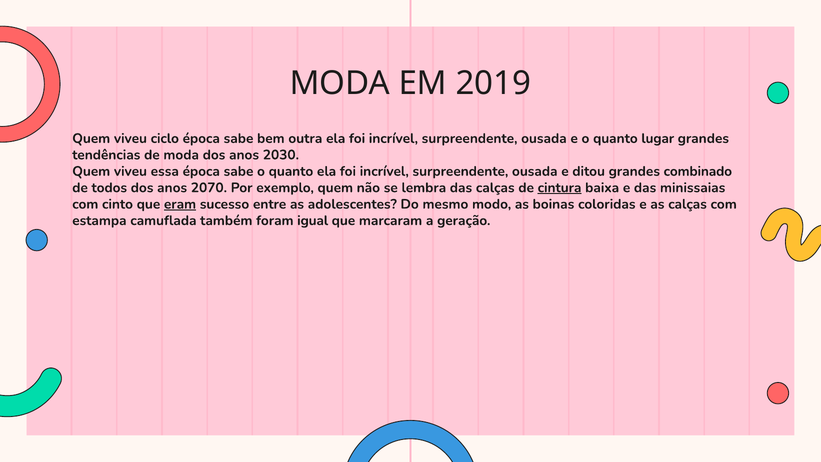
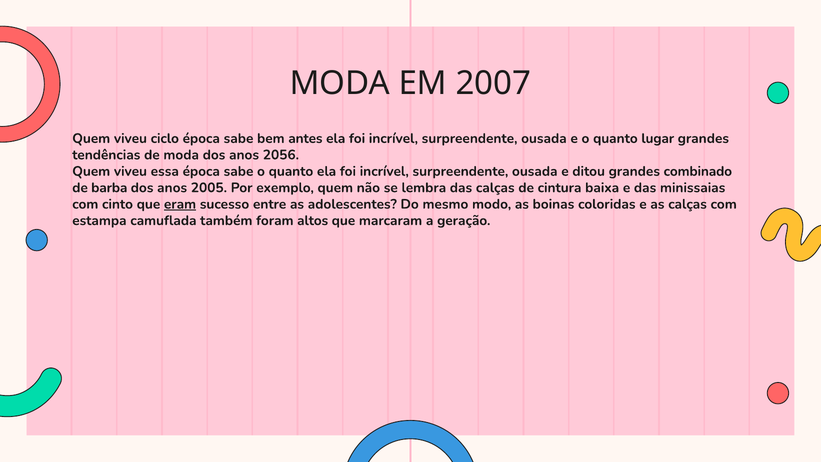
2019: 2019 -> 2007
outra: outra -> antes
2030: 2030 -> 2056
todos: todos -> barba
2070: 2070 -> 2005
cintura underline: present -> none
igual: igual -> altos
